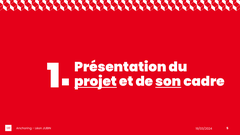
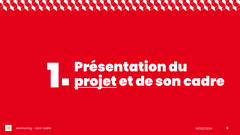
son underline: present -> none
